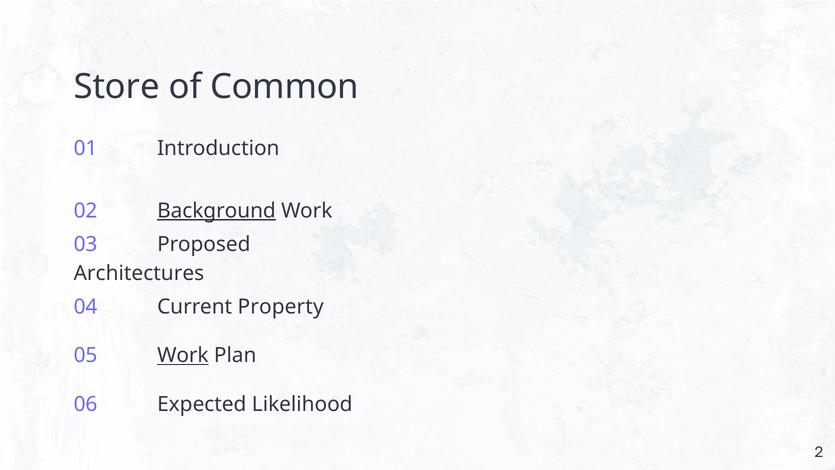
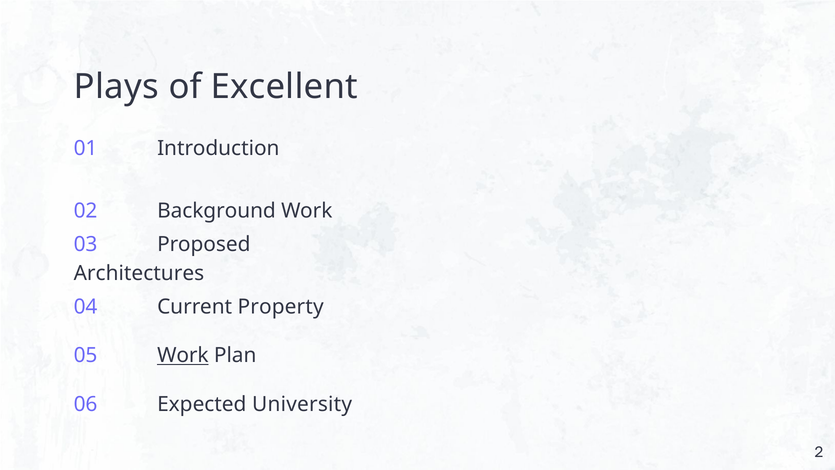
Store: Store -> Plays
Common: Common -> Excellent
Background underline: present -> none
Likelihood: Likelihood -> University
